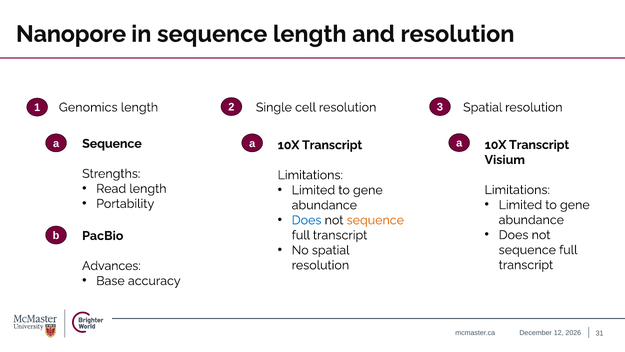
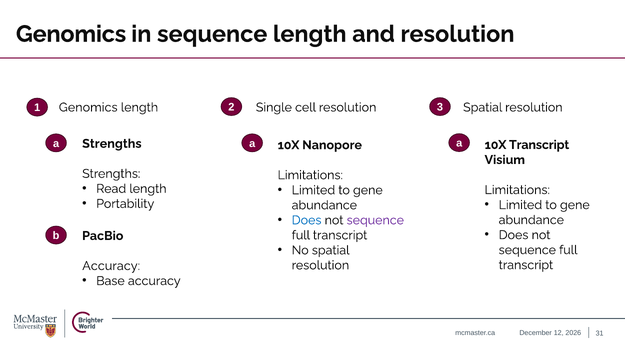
Nanopore at (71, 34): Nanopore -> Genomics
a Sequence: Sequence -> Strengths
Transcript at (332, 145): Transcript -> Nanopore
sequence at (375, 220) colour: orange -> purple
Advances at (111, 266): Advances -> Accuracy
